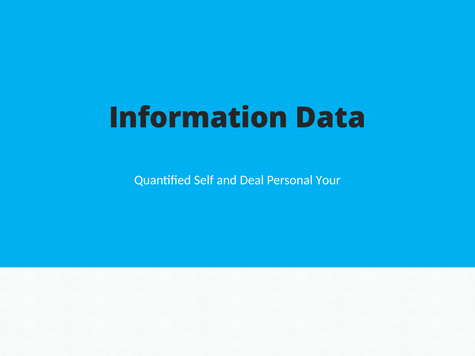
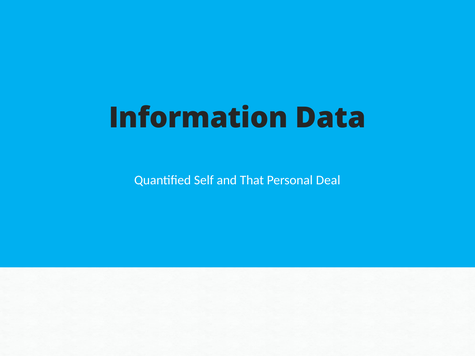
Deal: Deal -> That
Your: Your -> Deal
